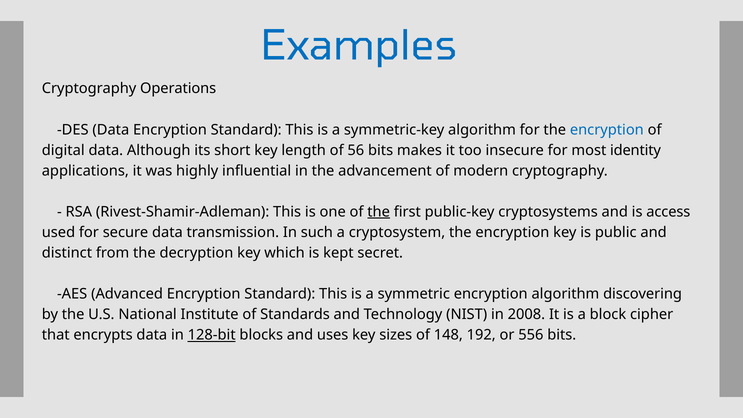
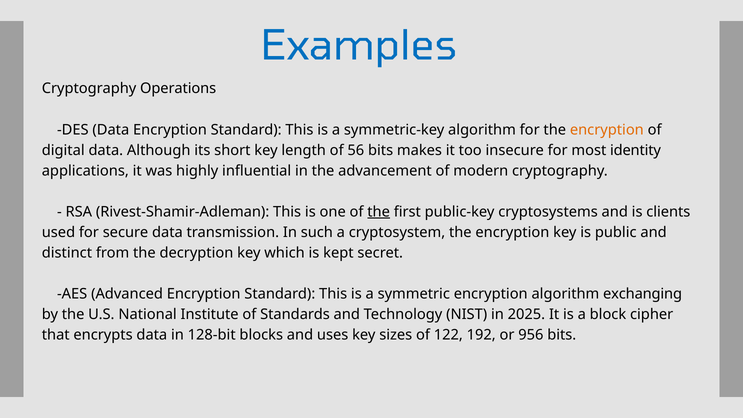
encryption at (607, 130) colour: blue -> orange
access: access -> clients
discovering: discovering -> exchanging
2008: 2008 -> 2025
128-bit underline: present -> none
148: 148 -> 122
556: 556 -> 956
